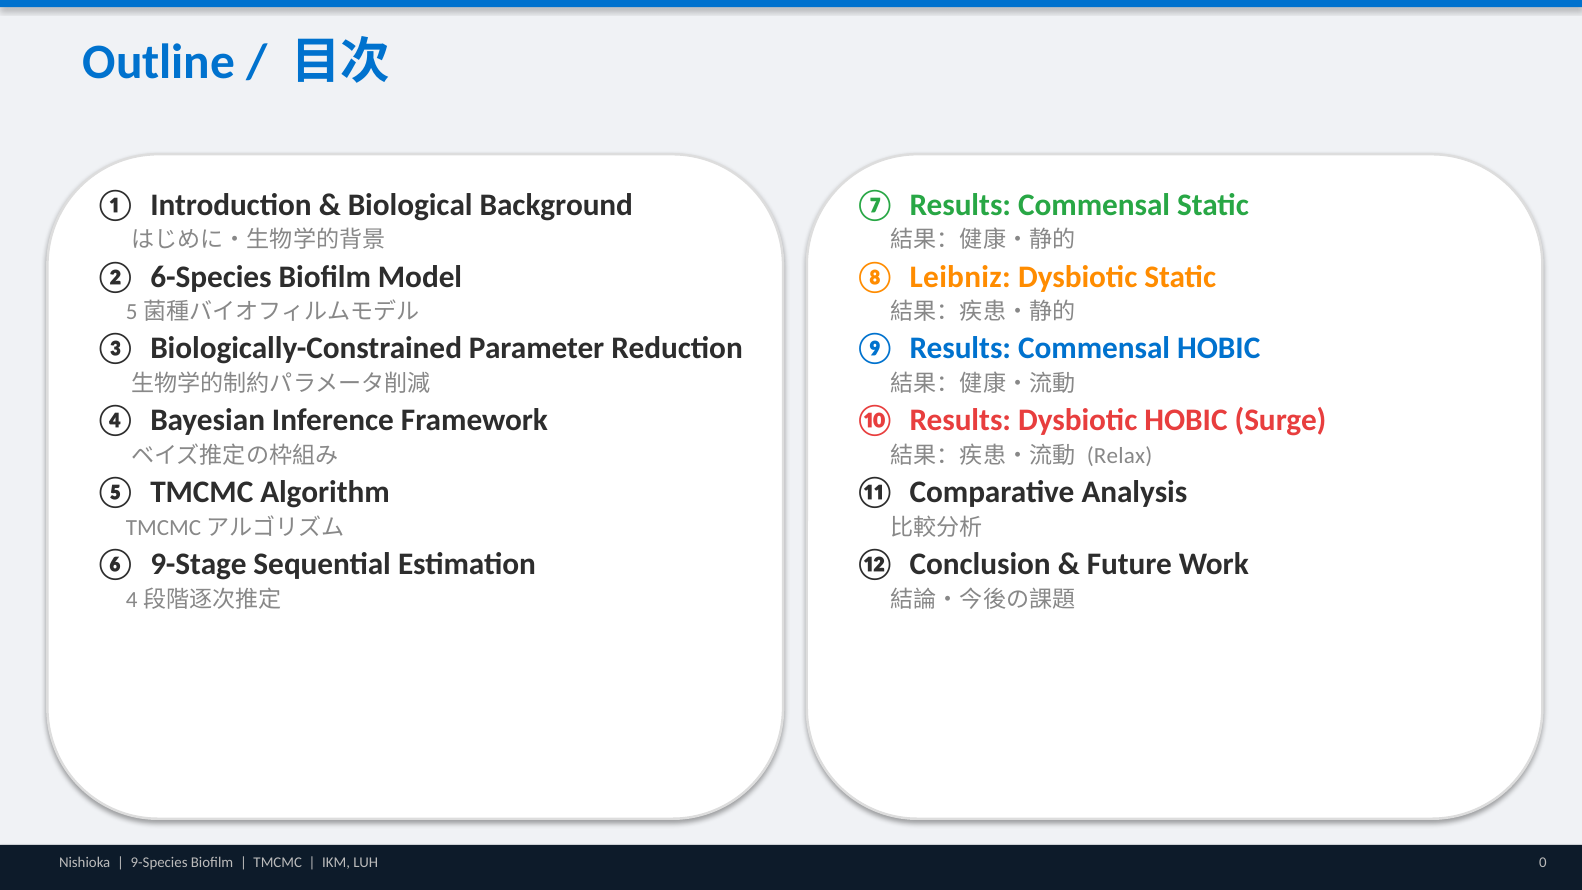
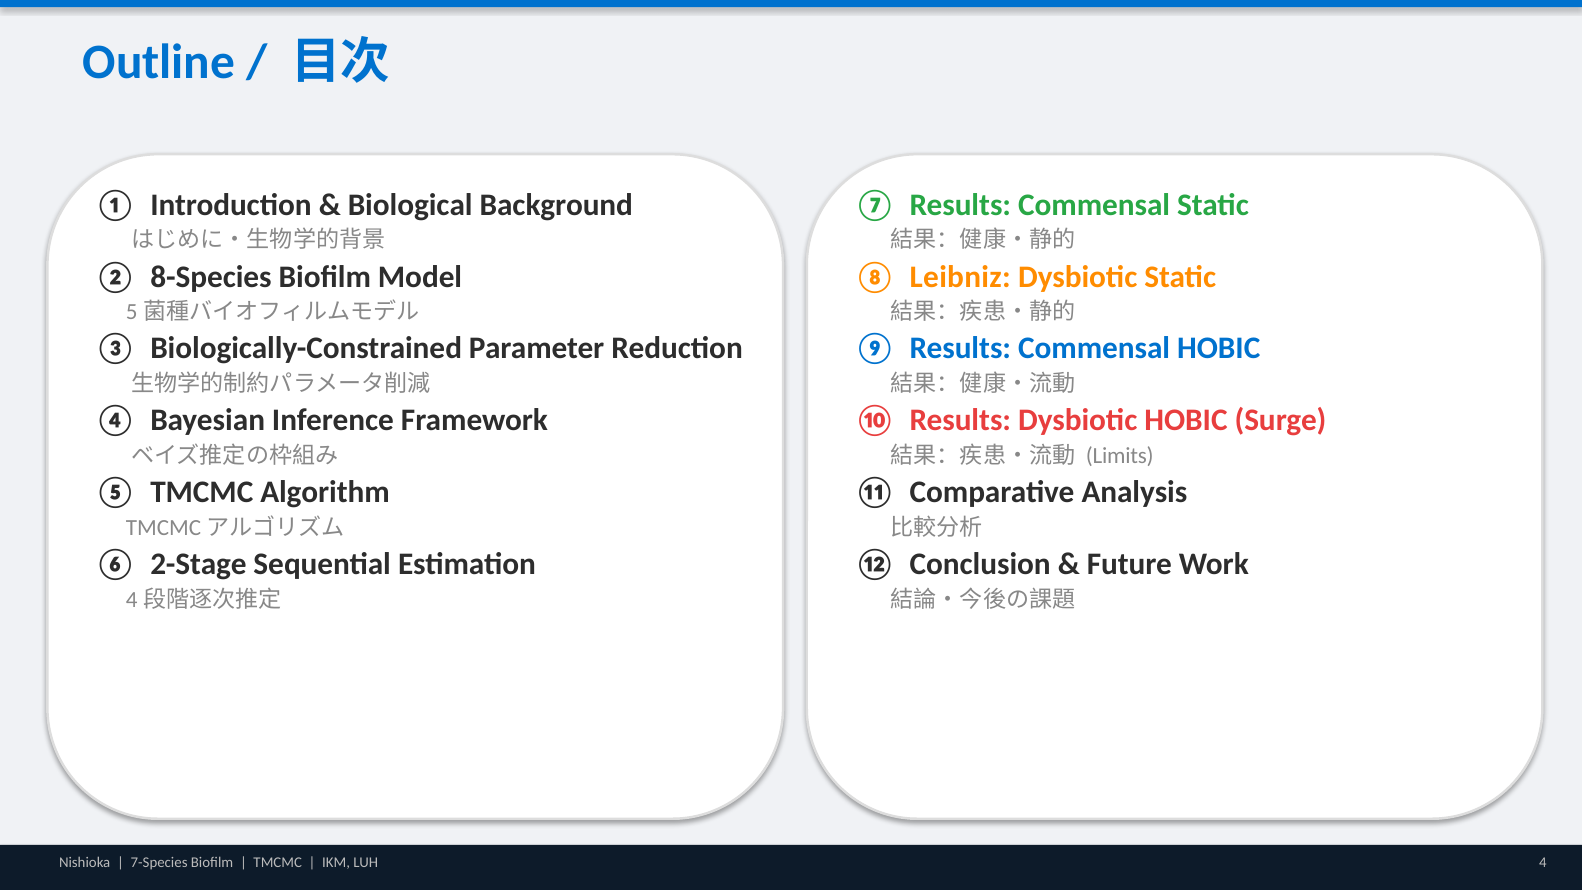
6-Species: 6-Species -> 8-Species
Relax: Relax -> Limits
9-Stage: 9-Stage -> 2-Stage
9-Species: 9-Species -> 7-Species
0: 0 -> 4
